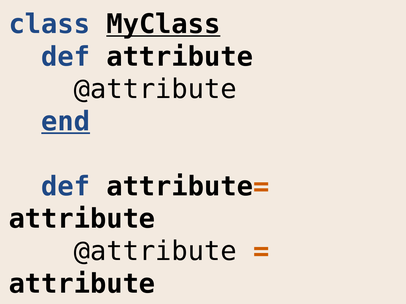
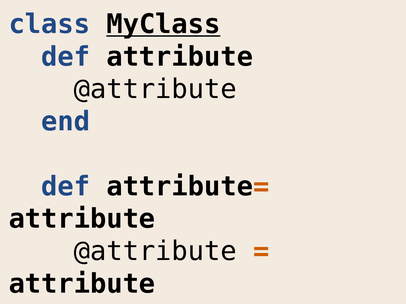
end at (66, 122) underline: present -> none
